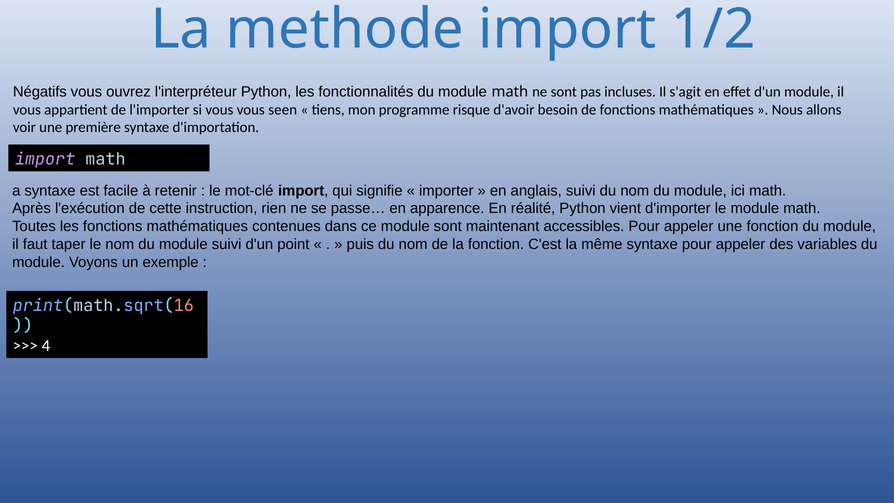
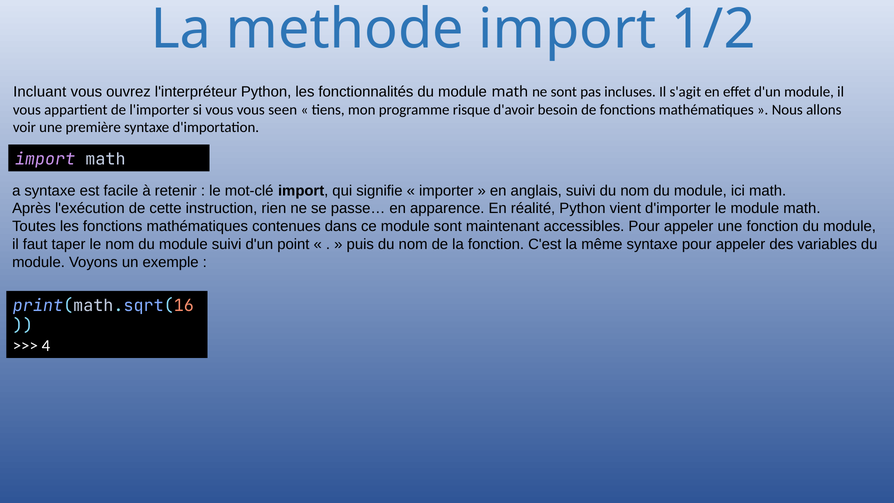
Négatifs: Négatifs -> Incluant
